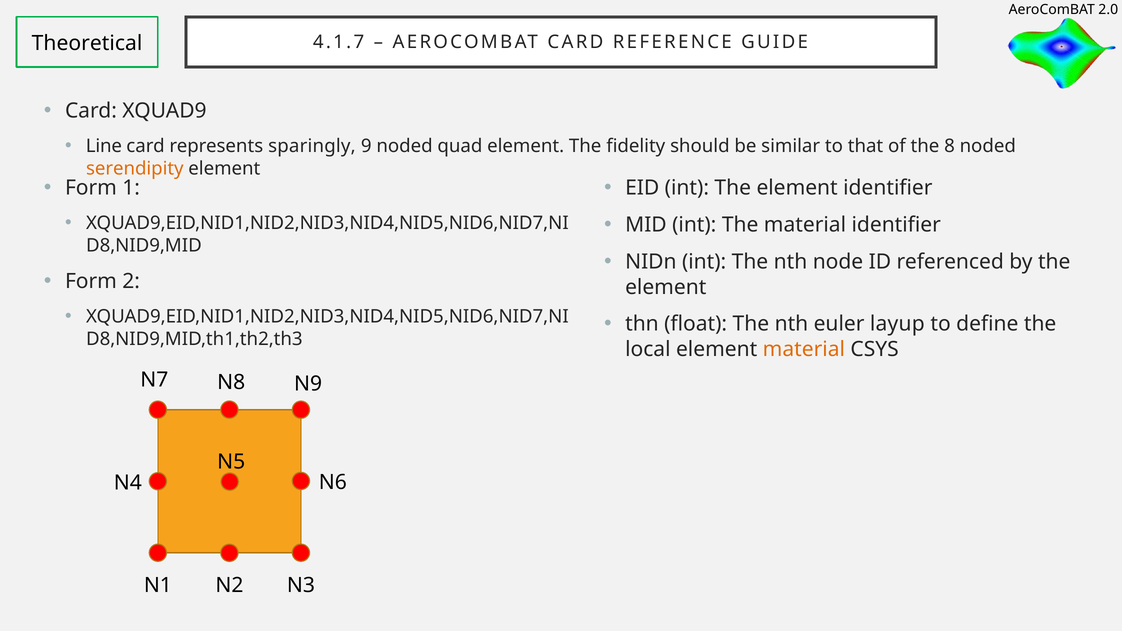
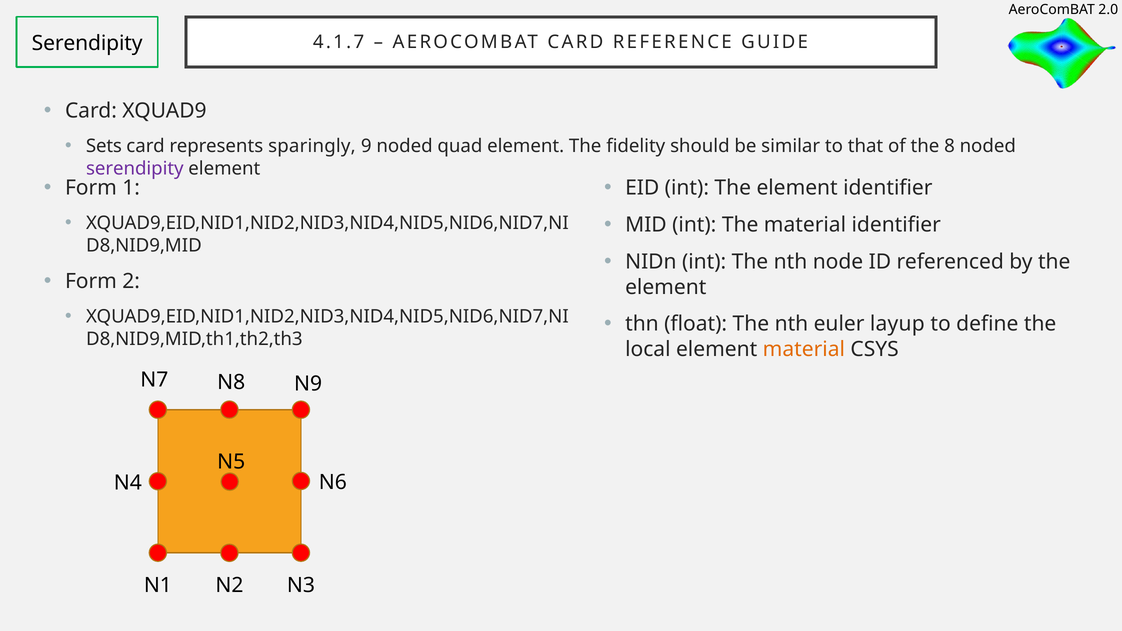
Theoretical at (87, 43): Theoretical -> Serendipity
Line: Line -> Sets
serendipity at (135, 169) colour: orange -> purple
